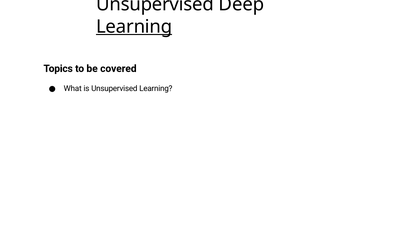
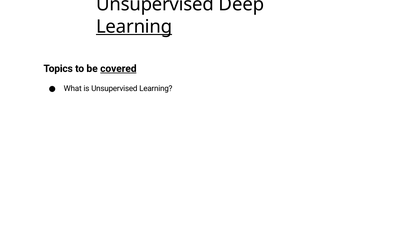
covered underline: none -> present
